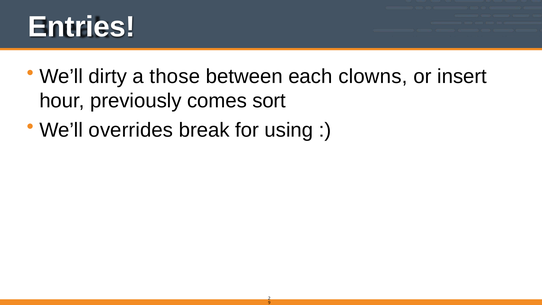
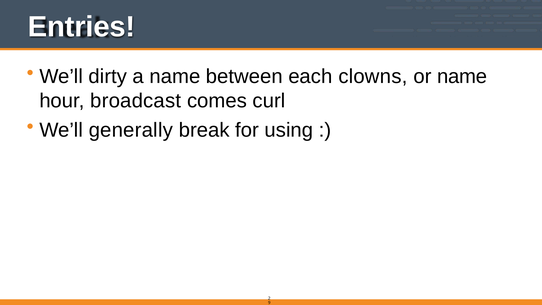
a those: those -> name
or insert: insert -> name
previously: previously -> broadcast
sort: sort -> curl
overrides: overrides -> generally
